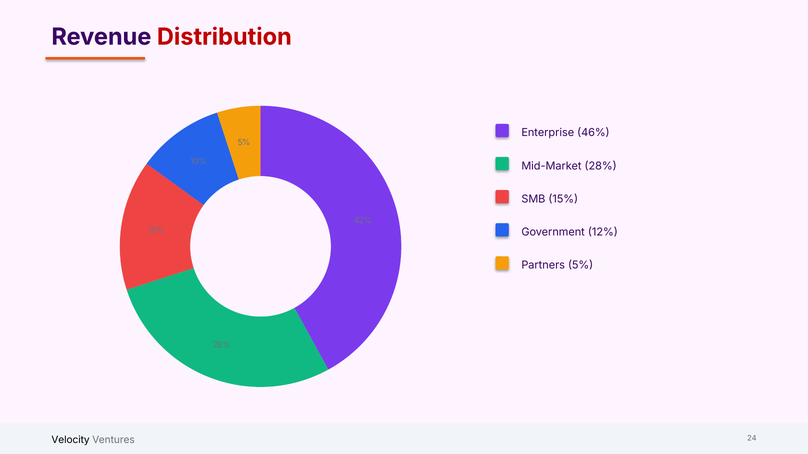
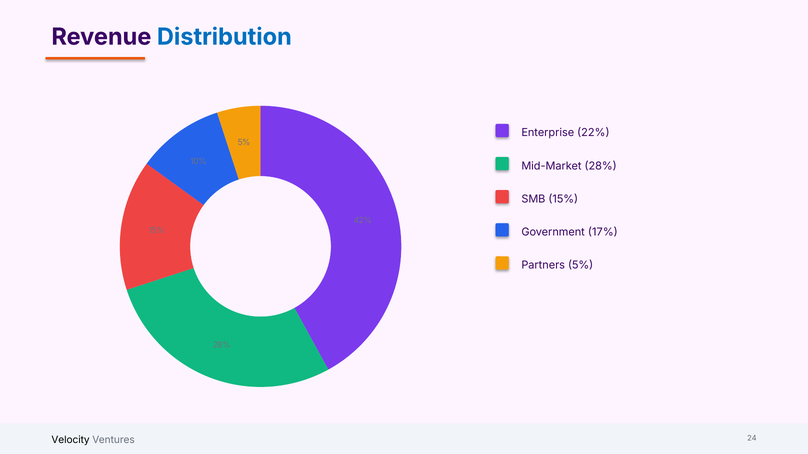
Distribution colour: red -> blue
46%: 46% -> 22%
12%: 12% -> 17%
